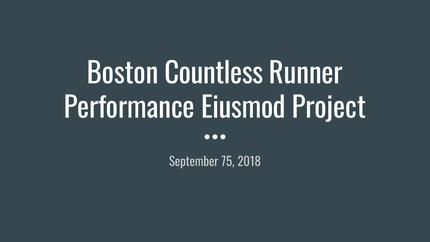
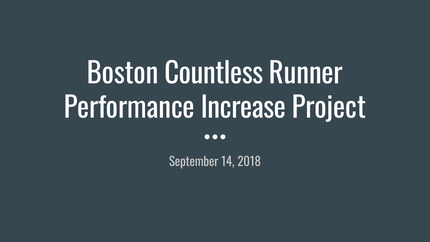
Eiusmod: Eiusmod -> Increase
75: 75 -> 14
